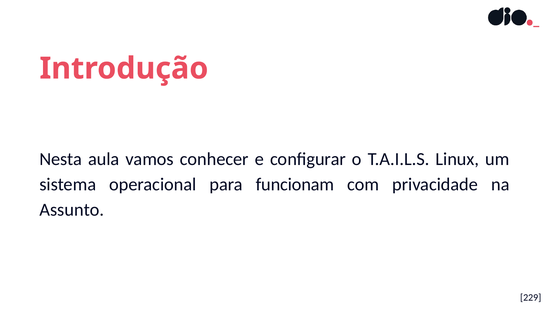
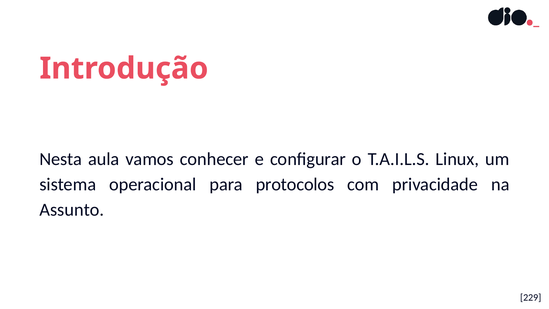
funcionam: funcionam -> protocolos
